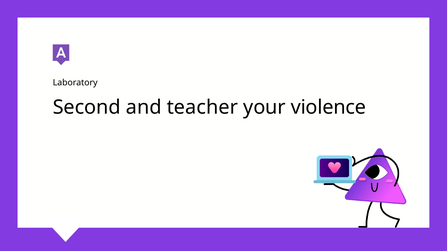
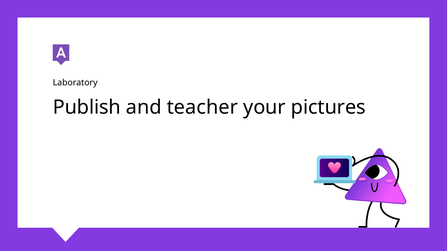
Second: Second -> Publish
violence: violence -> pictures
